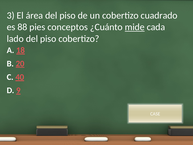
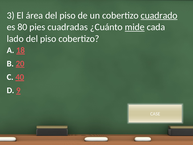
cuadrado underline: none -> present
88: 88 -> 80
conceptos: conceptos -> cuadradas
